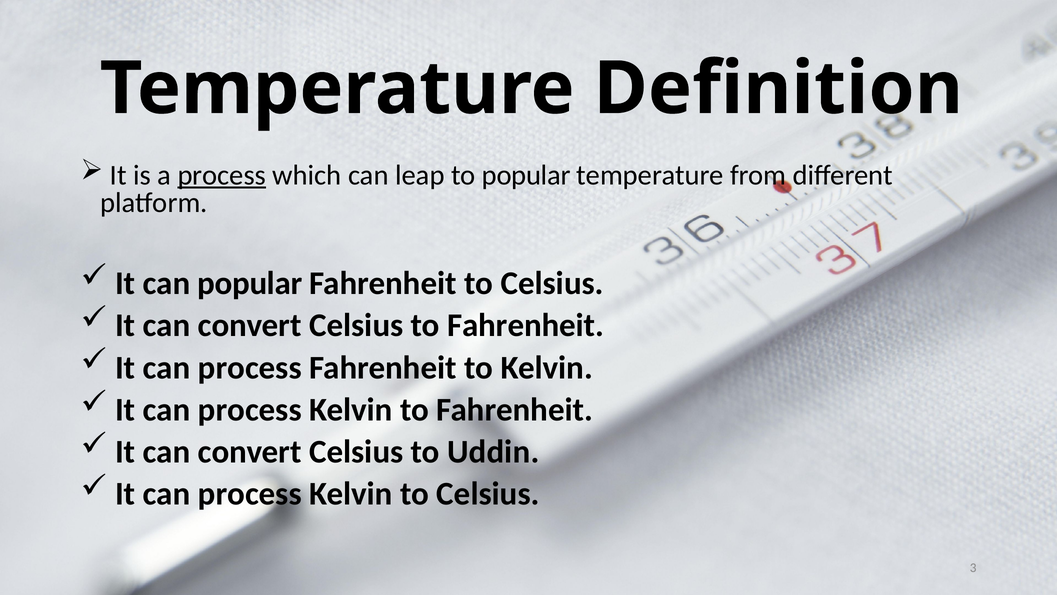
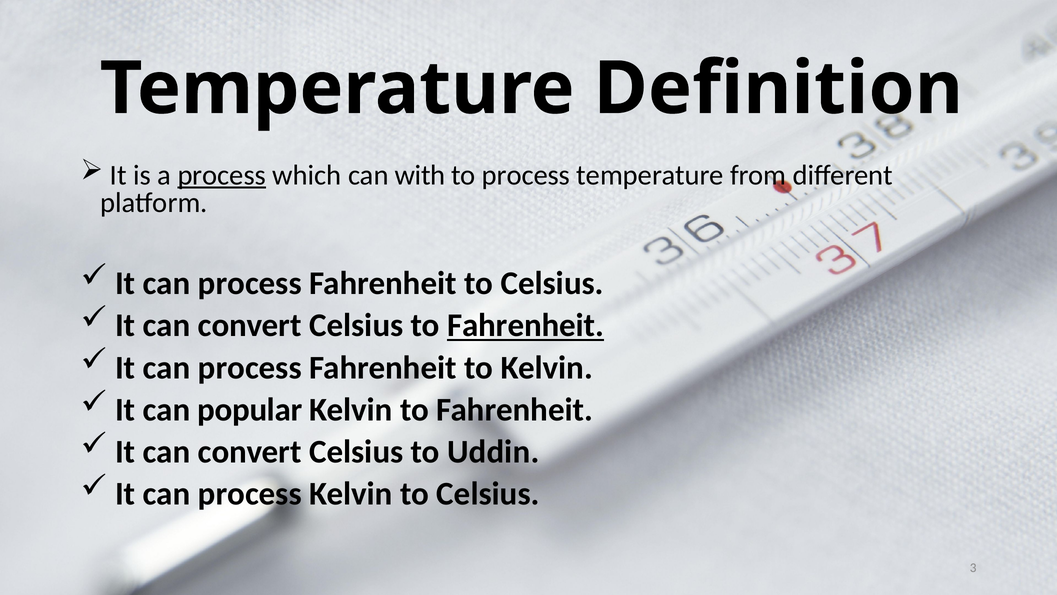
leap: leap -> with
to popular: popular -> process
popular at (250, 283): popular -> process
Fahrenheit at (526, 325) underline: none -> present
process at (250, 409): process -> popular
